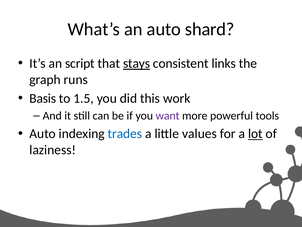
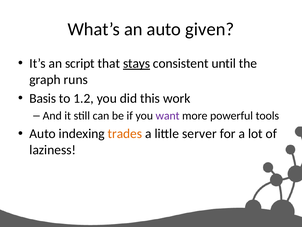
shard: shard -> given
links: links -> until
1.5: 1.5 -> 1.2
trades colour: blue -> orange
values: values -> server
lot underline: present -> none
